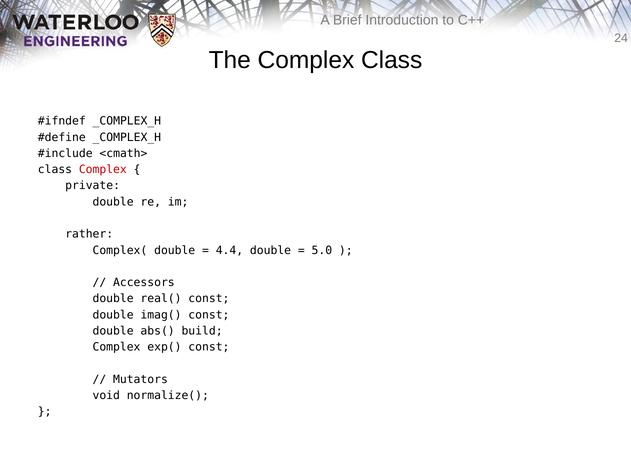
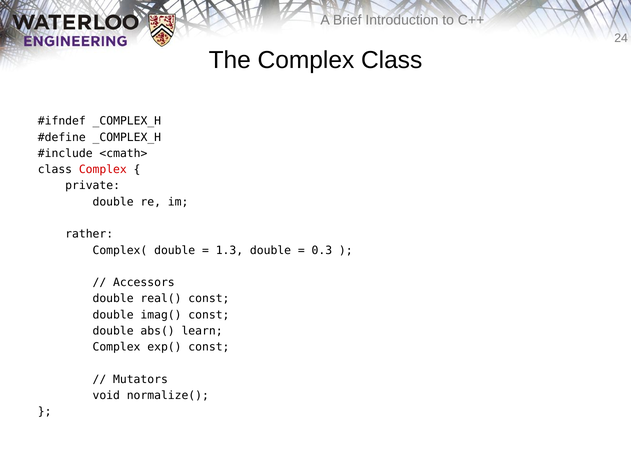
4.4: 4.4 -> 1.3
5.0: 5.0 -> 0.3
build: build -> learn
